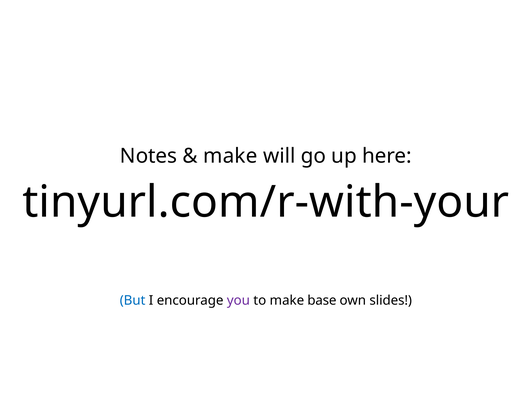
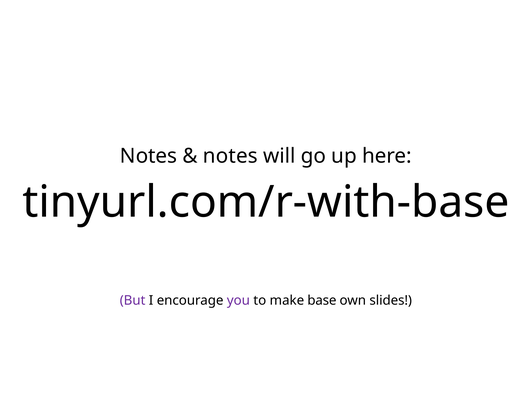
make at (230, 156): make -> notes
tinyurl.com/r-with-your: tinyurl.com/r-with-your -> tinyurl.com/r-with-base
But colour: blue -> purple
